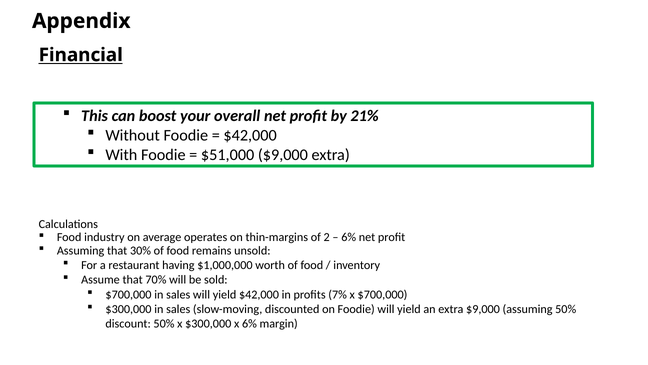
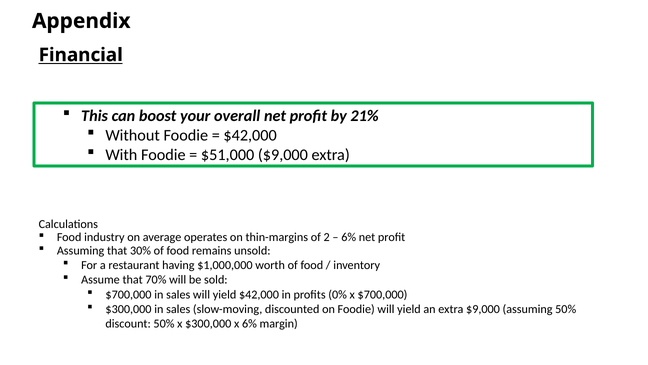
7%: 7% -> 0%
